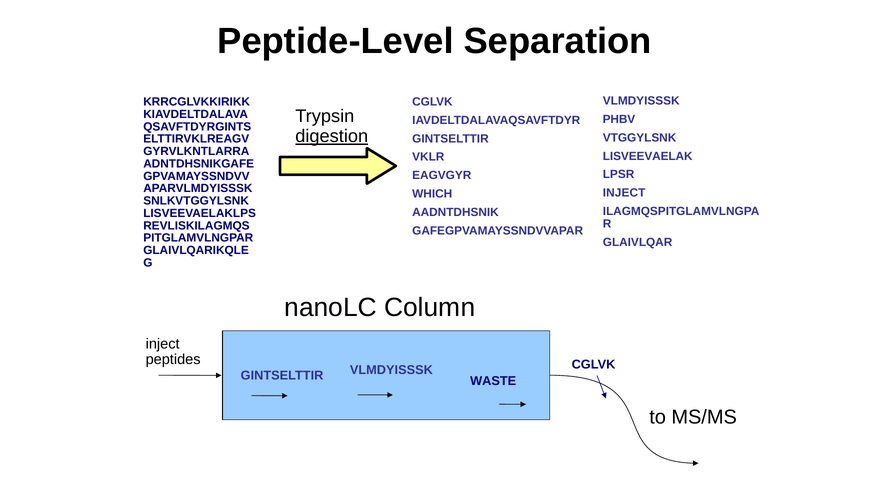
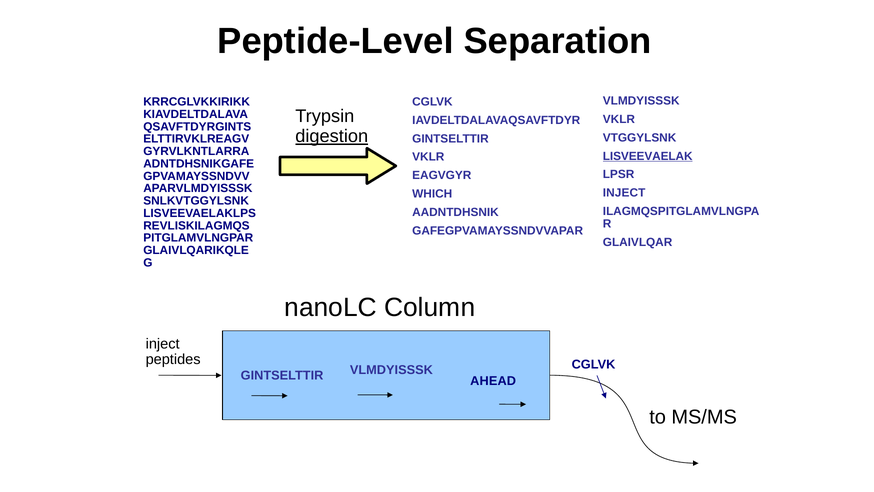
PHBV at (619, 119): PHBV -> VKLR
LISVEEVAELAK underline: none -> present
WASTE: WASTE -> AHEAD
